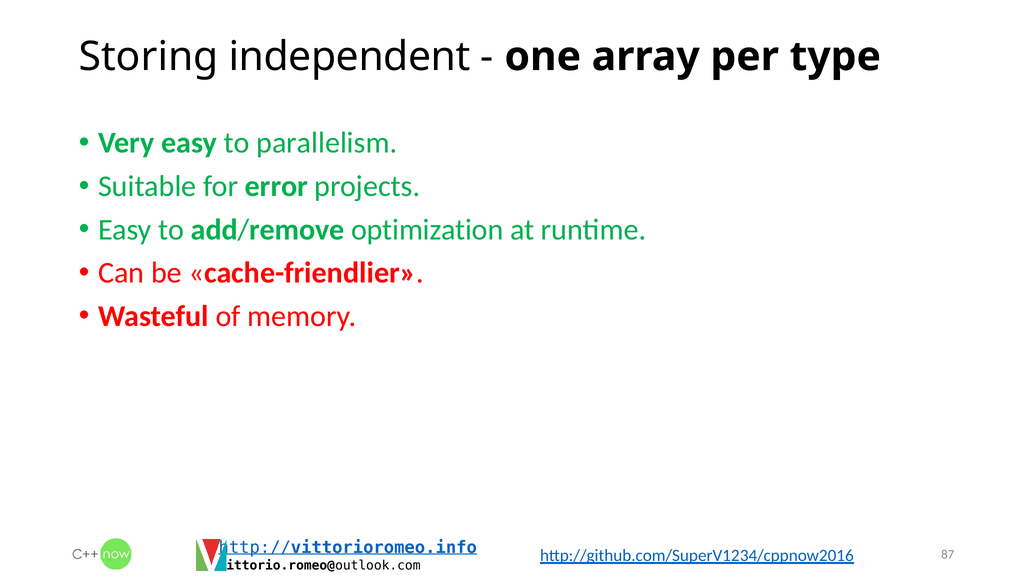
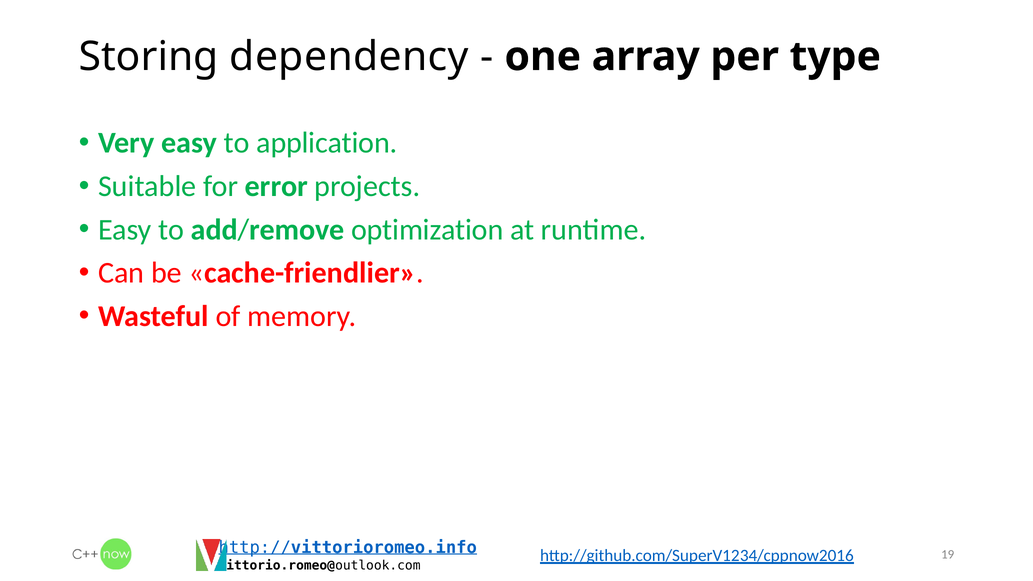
independent: independent -> dependency
parallelism: parallelism -> application
87: 87 -> 19
